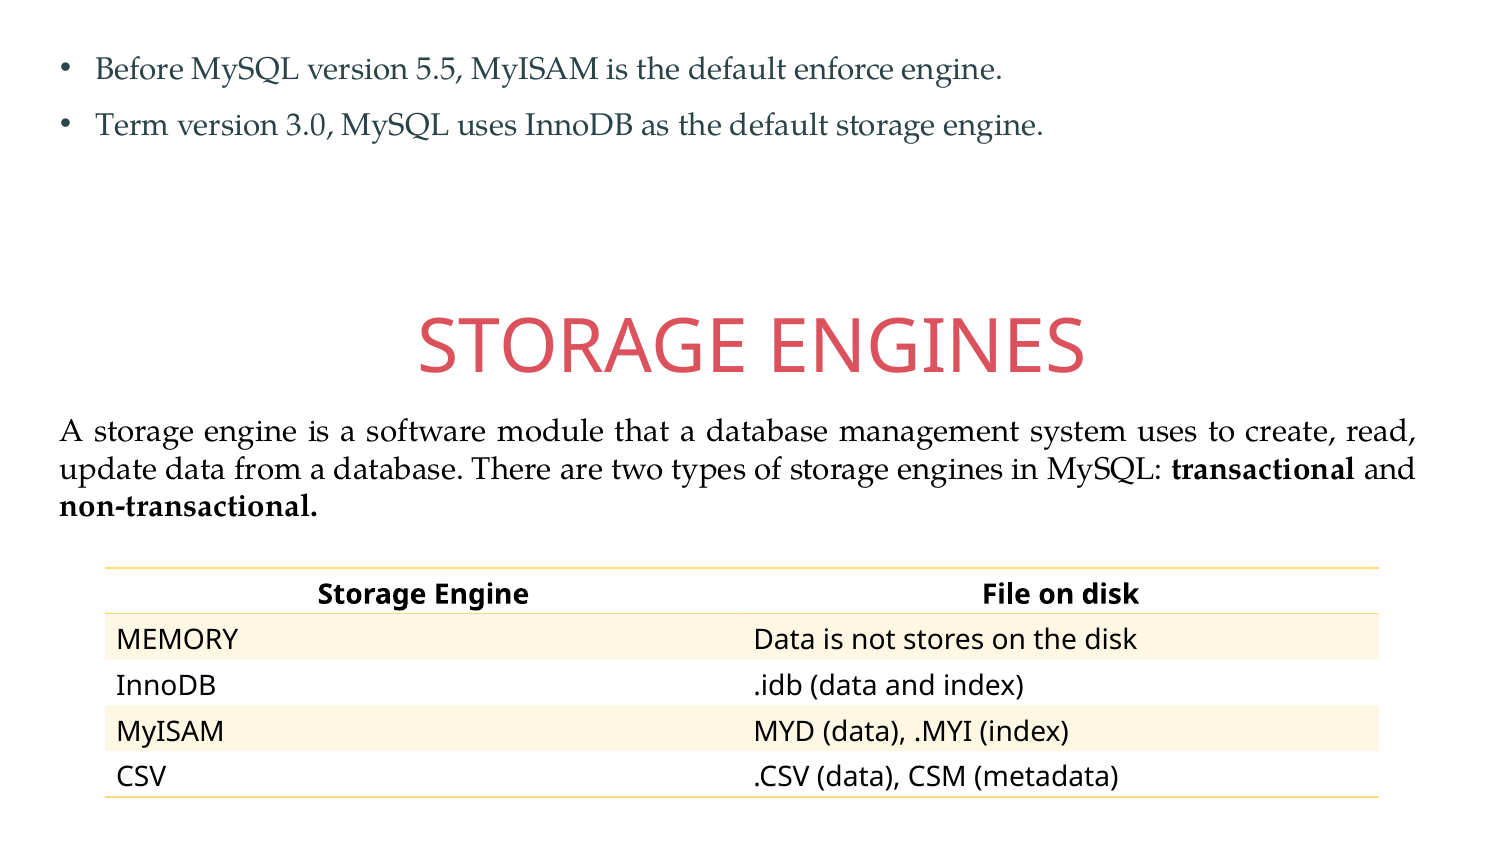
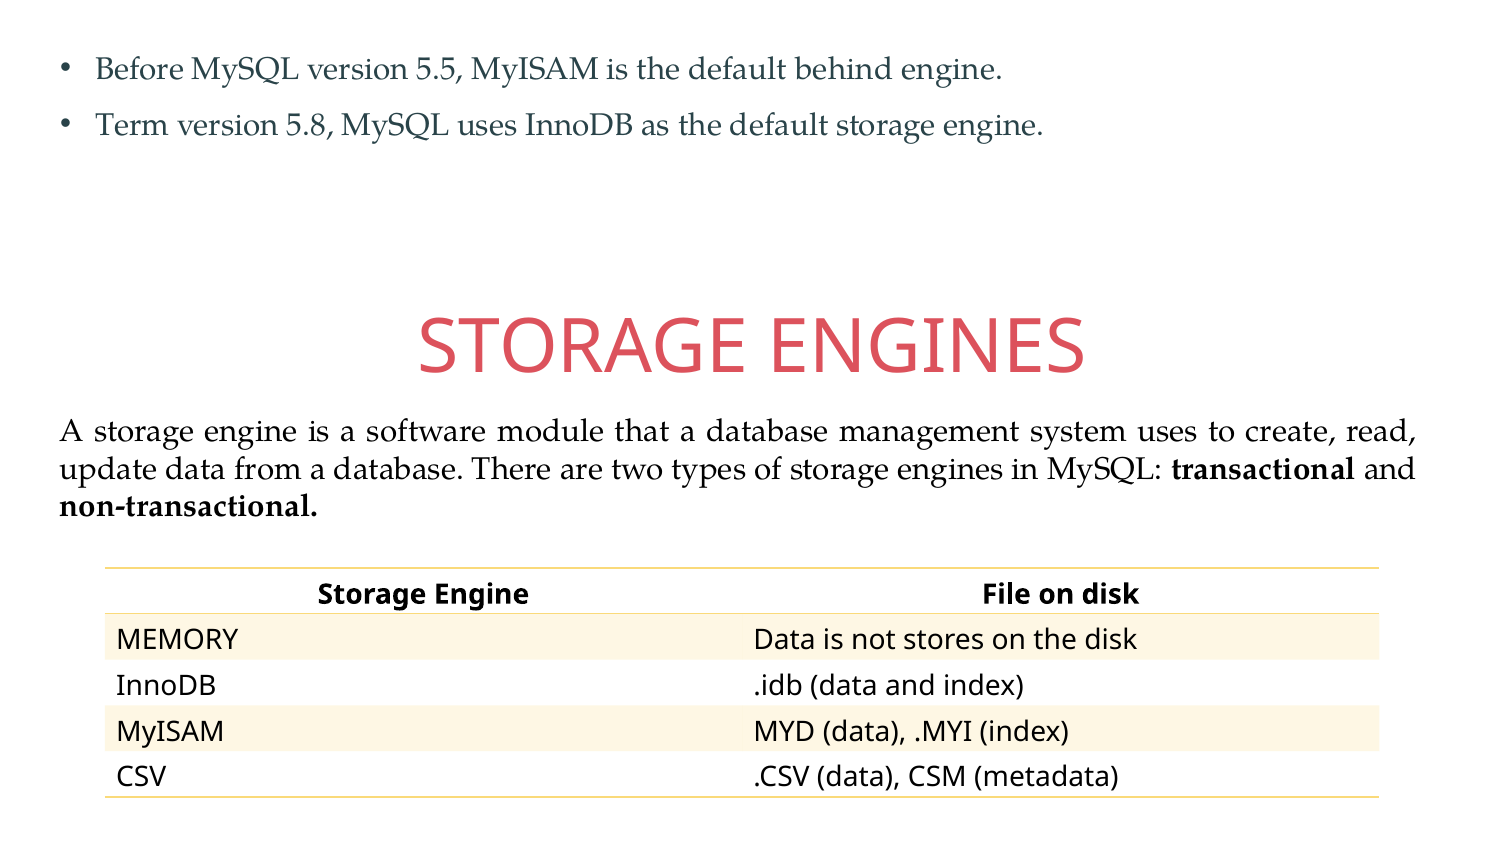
enforce: enforce -> behind
3.0: 3.0 -> 5.8
